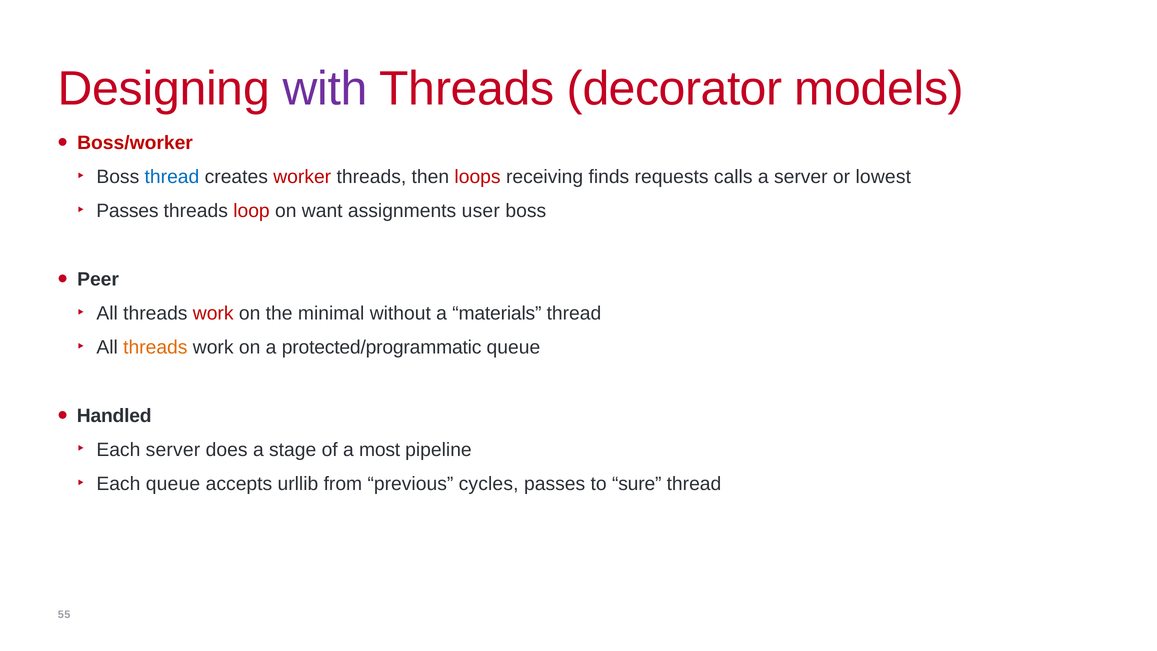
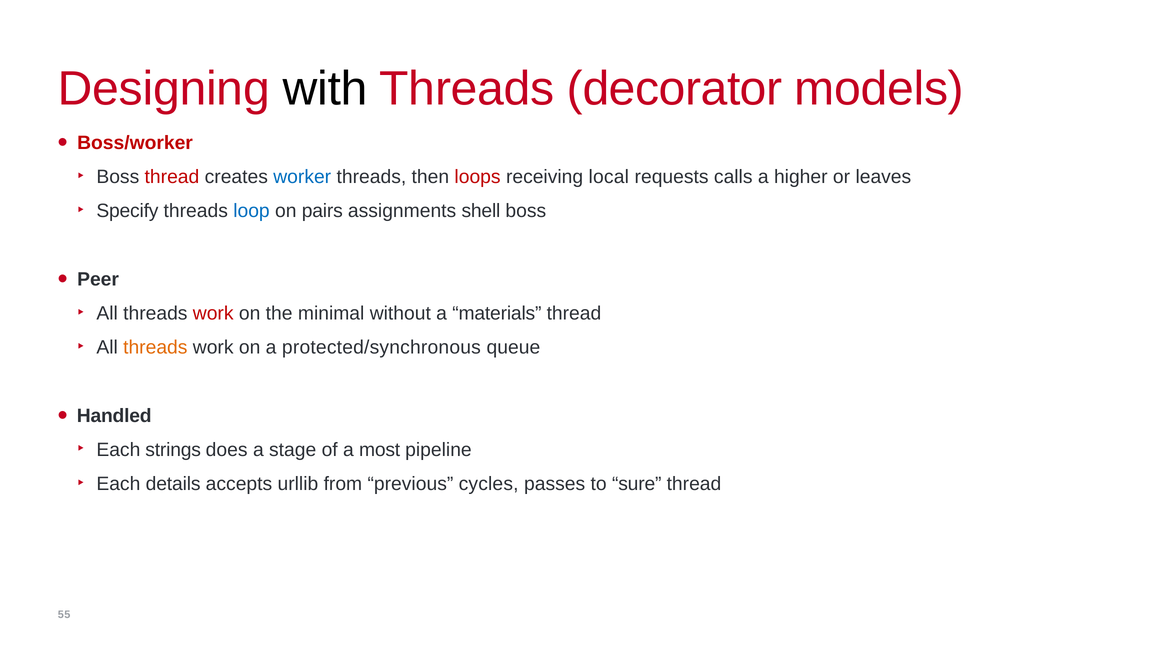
with colour: purple -> black
thread at (172, 177) colour: blue -> red
worker colour: red -> blue
finds: finds -> local
a server: server -> higher
lowest: lowest -> leaves
Passes at (127, 211): Passes -> Specify
loop colour: red -> blue
want: want -> pairs
user: user -> shell
protected/programmatic: protected/programmatic -> protected/synchronous
Each server: server -> strings
Each queue: queue -> details
